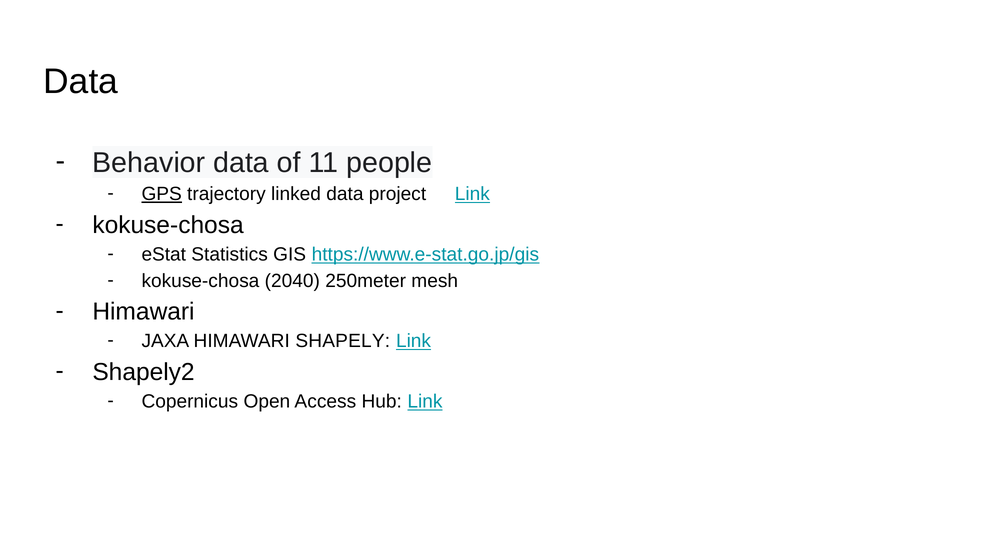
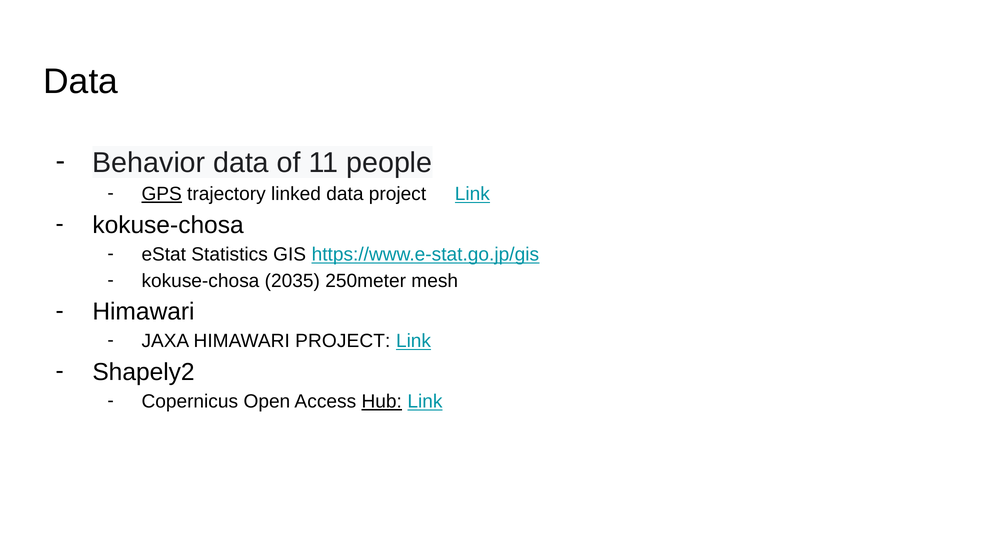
2040: 2040 -> 2035
HIMAWARI SHAPELY: SHAPELY -> PROJECT
Hub underline: none -> present
